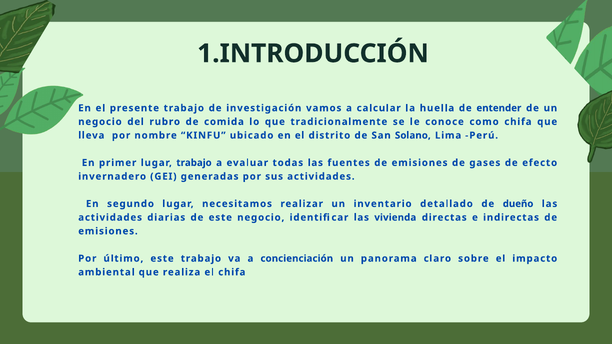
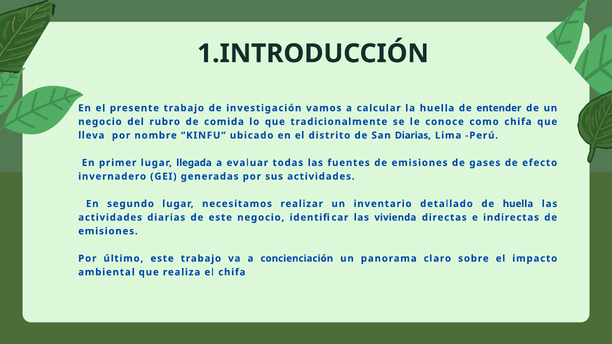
San Solano: Solano -> Diarias
lugar trabajo: trabajo -> llegada
de dueño: dueño -> huella
